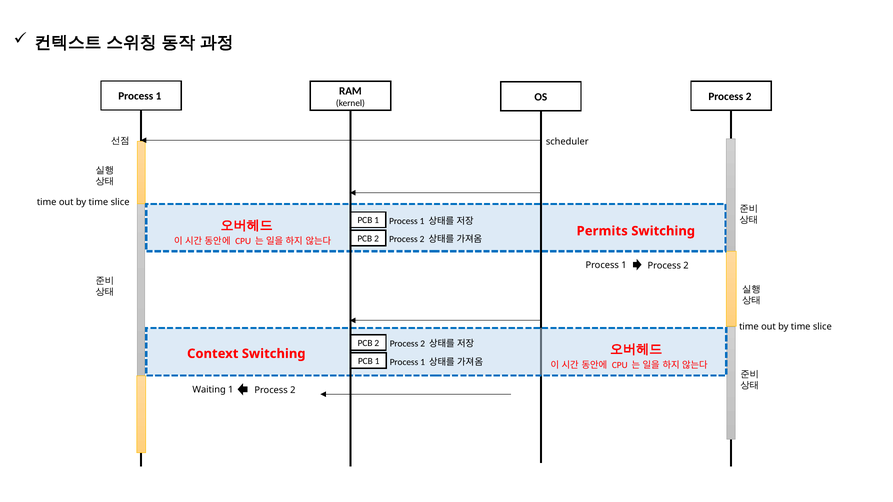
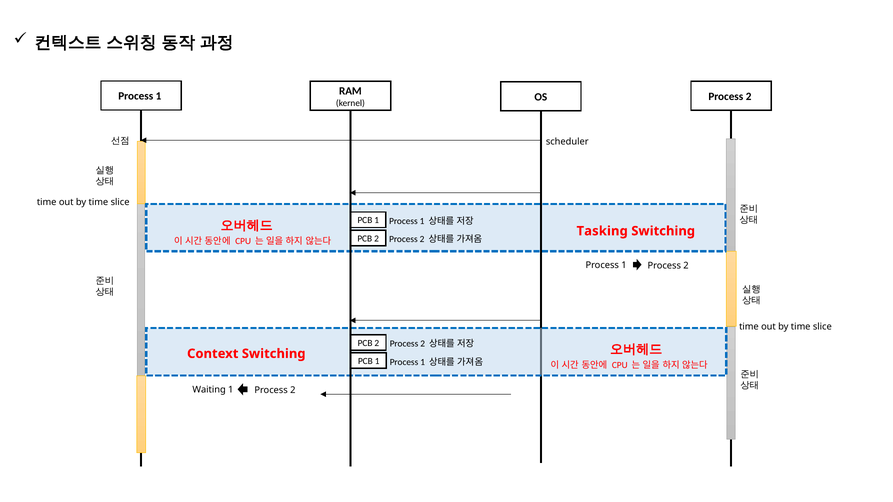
Permits: Permits -> Tasking
